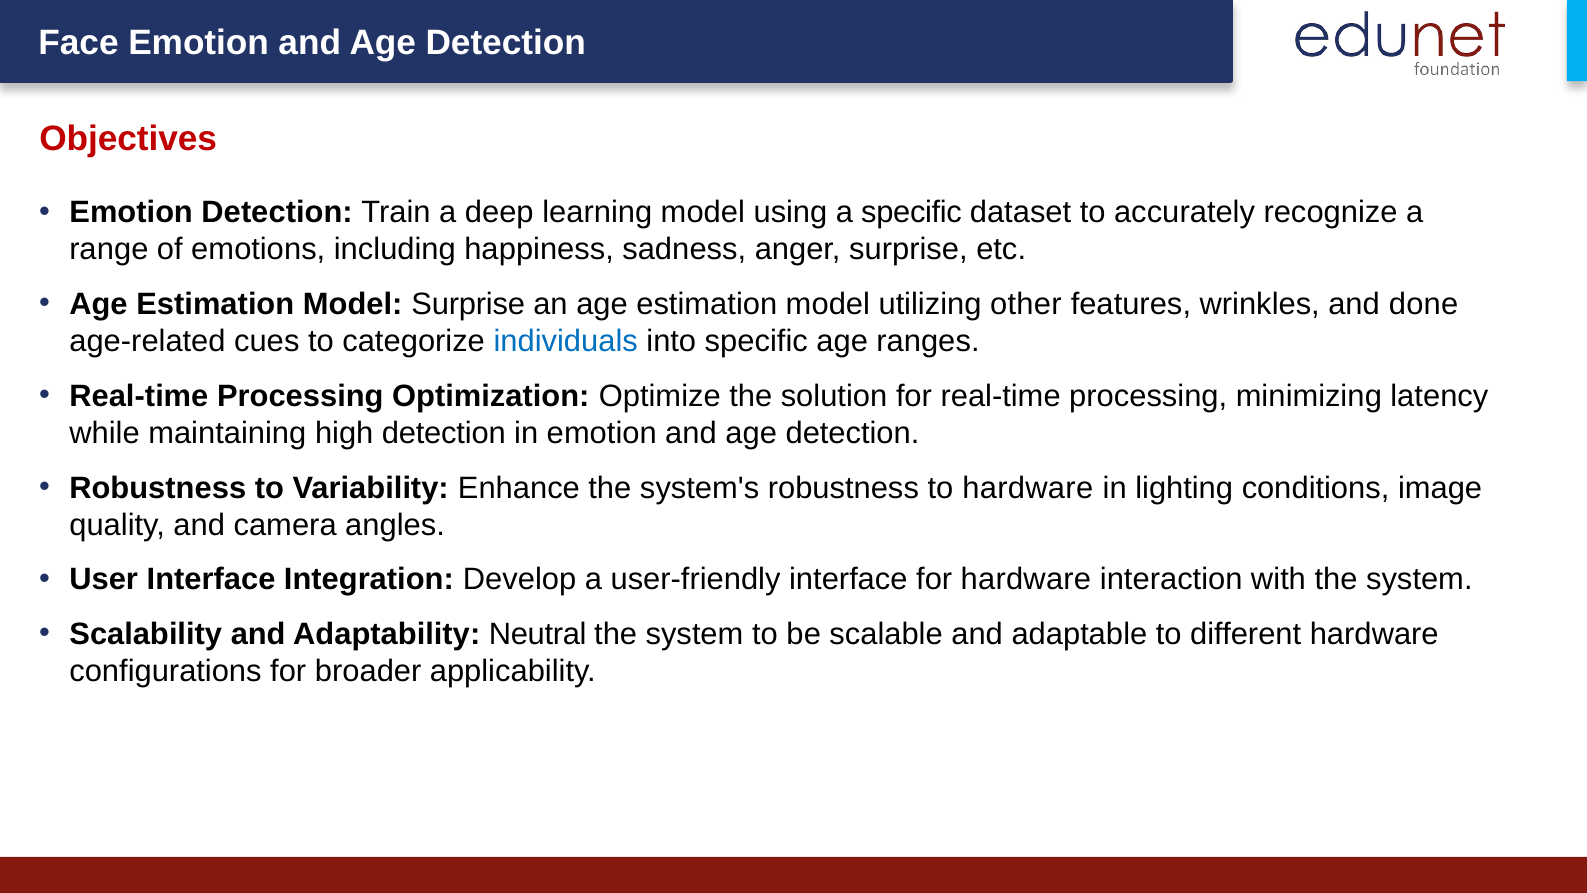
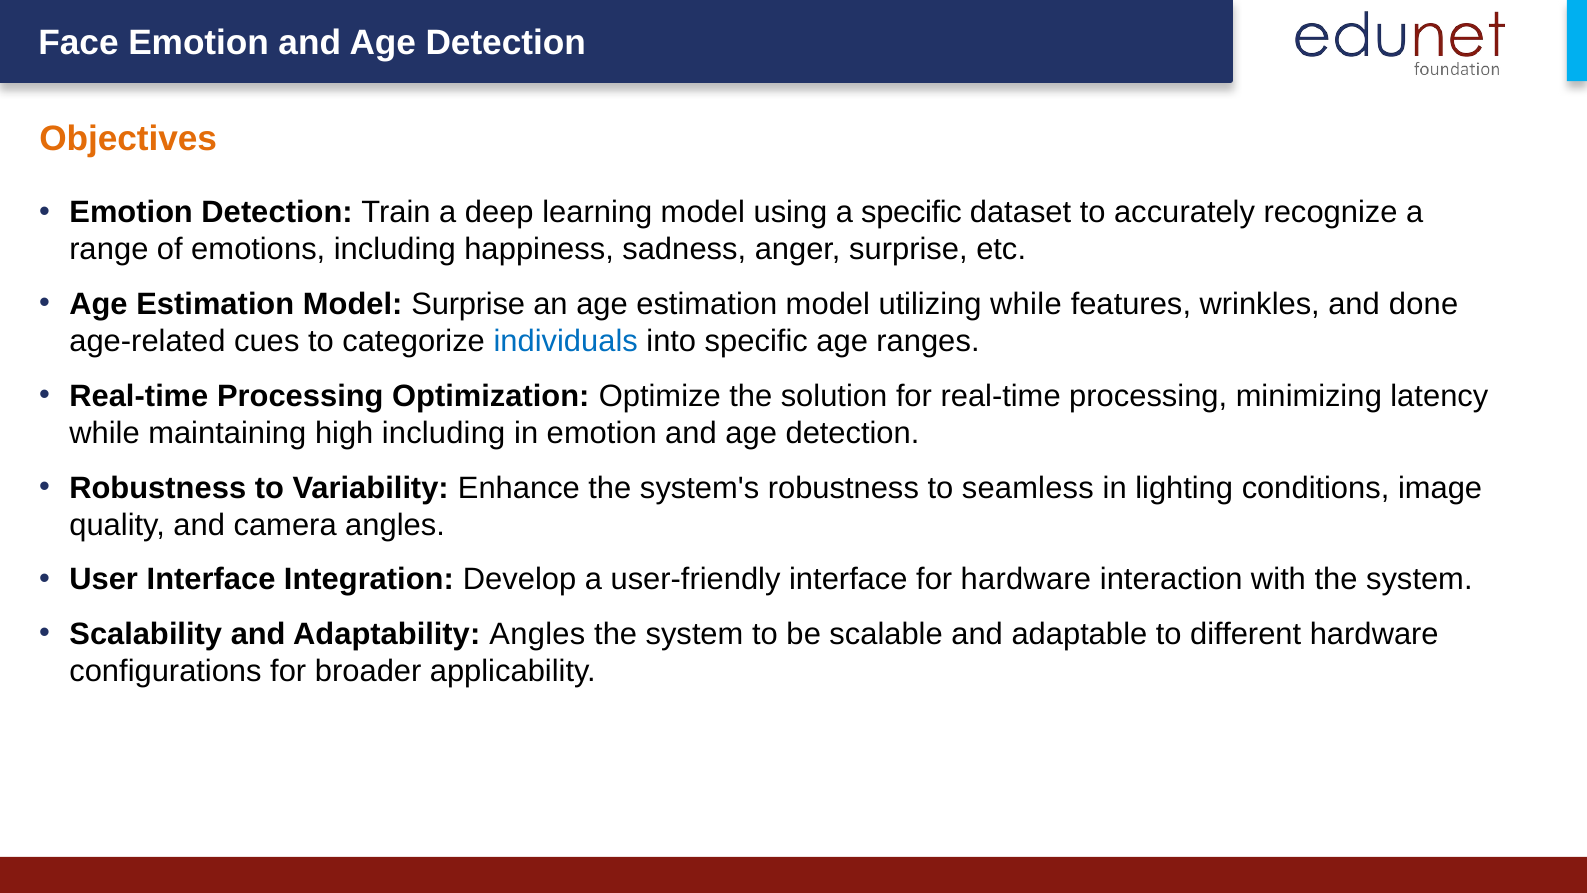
Objectives colour: red -> orange
utilizing other: other -> while
high detection: detection -> including
to hardware: hardware -> seamless
Adaptability Neutral: Neutral -> Angles
